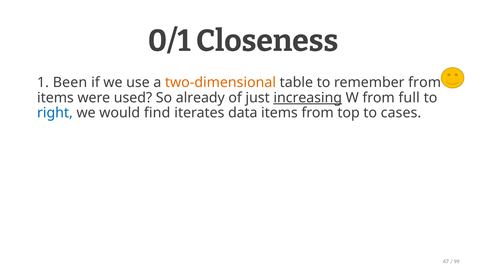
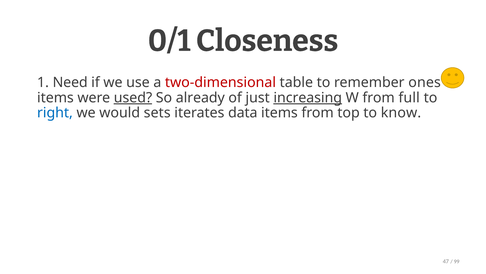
Been: Been -> Need
two-dimensional colour: orange -> red
remember from: from -> ones
used underline: none -> present
find: find -> sets
cases: cases -> know
